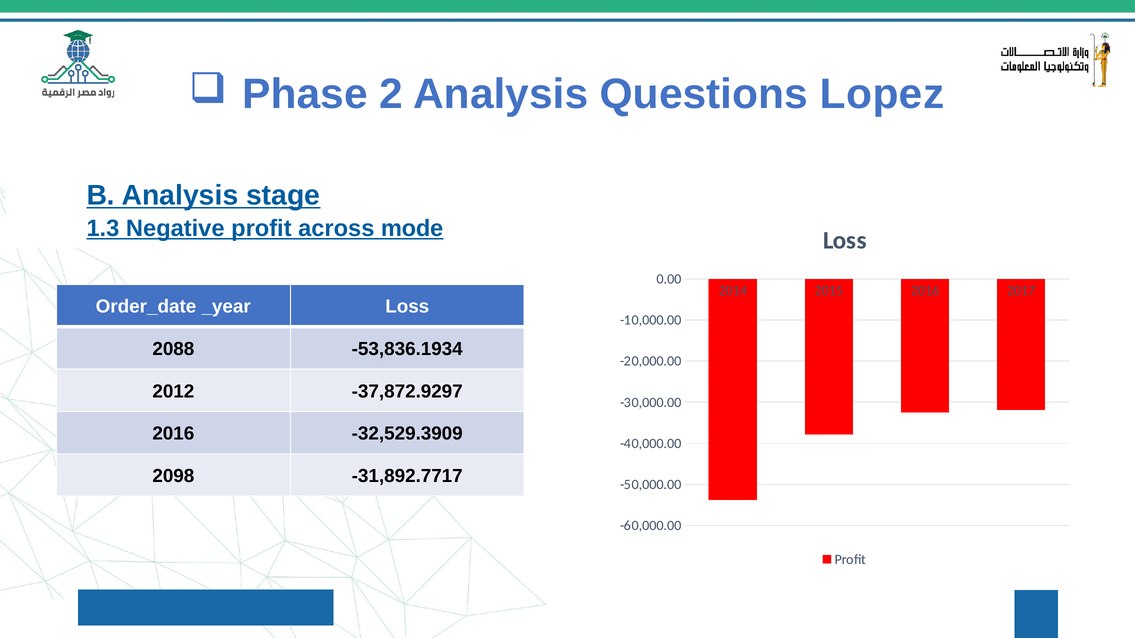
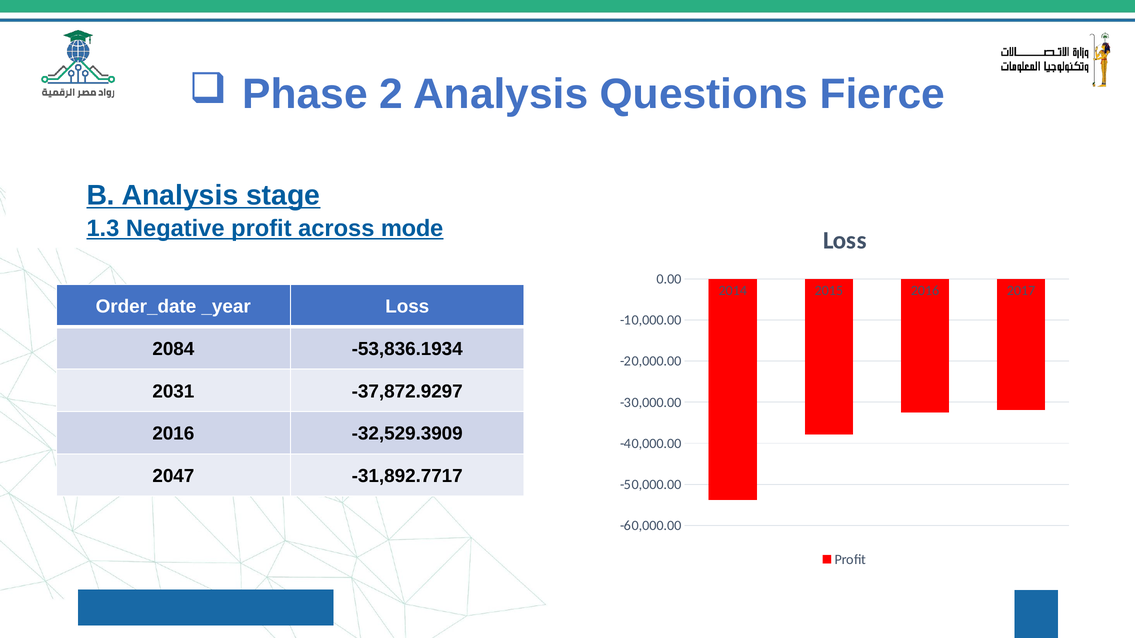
Lopez: Lopez -> Fierce
2088: 2088 -> 2084
2012: 2012 -> 2031
2098: 2098 -> 2047
